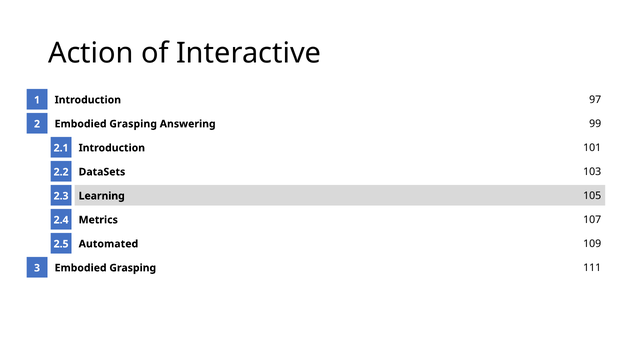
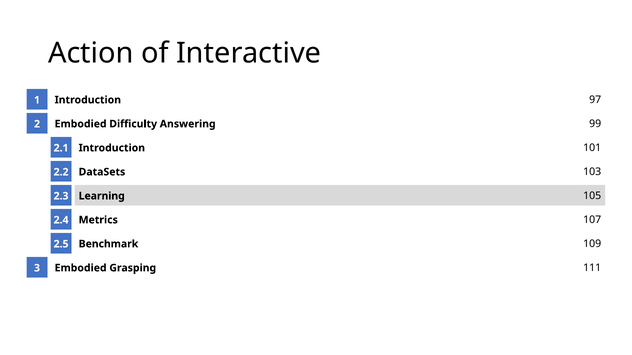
Grasping at (133, 124): Grasping -> Difficulty
Automated: Automated -> Benchmark
